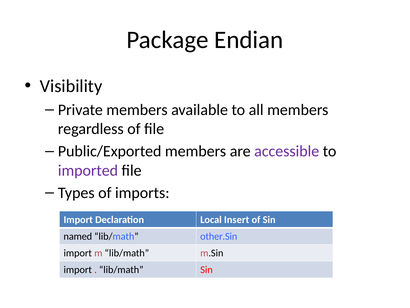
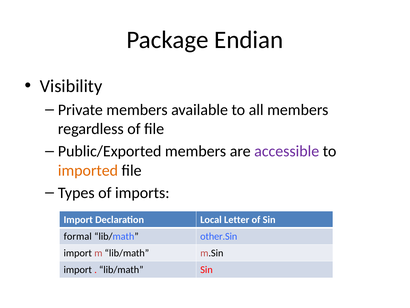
imported colour: purple -> orange
Insert: Insert -> Letter
named: named -> formal
